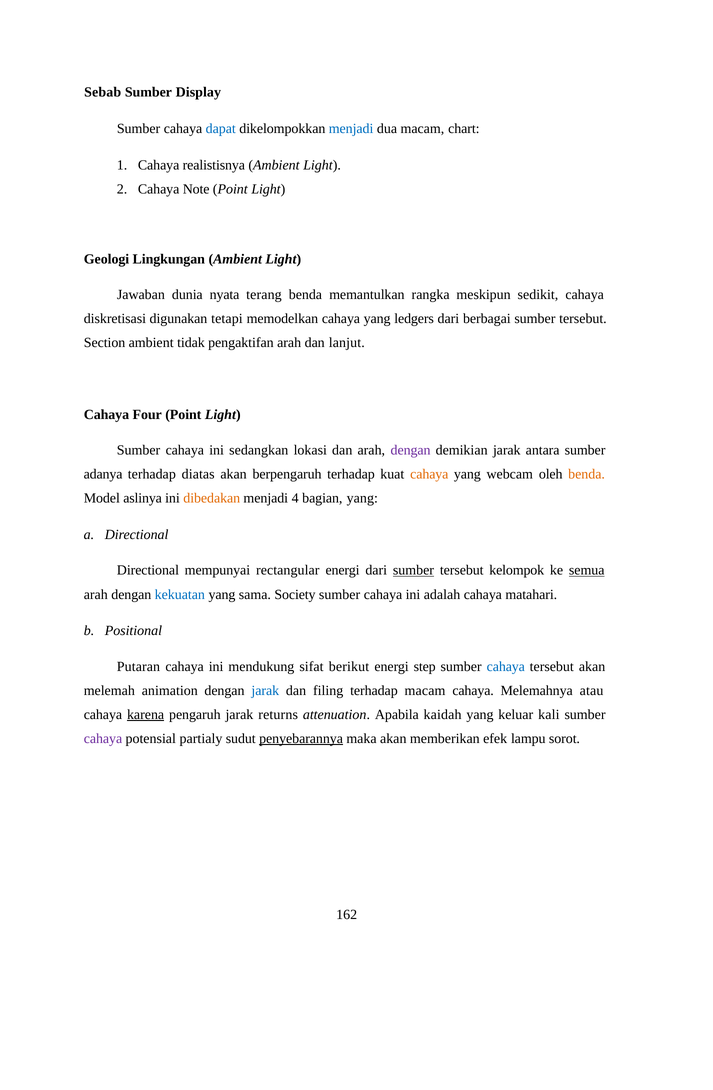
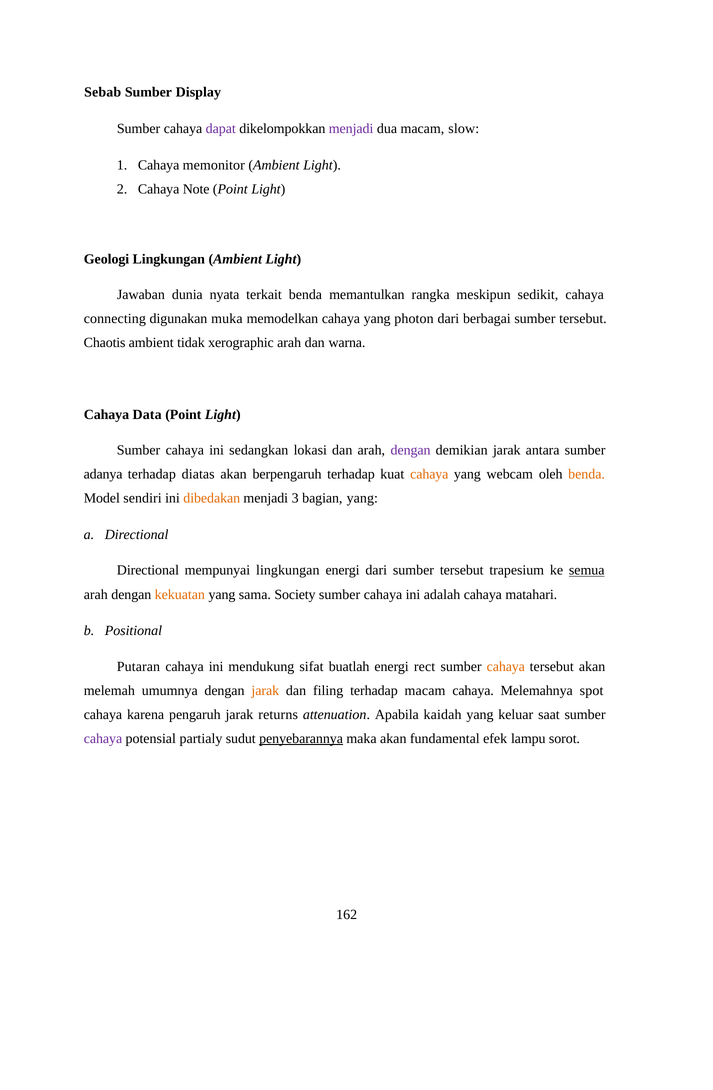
dapat colour: blue -> purple
menjadi at (351, 128) colour: blue -> purple
chart: chart -> slow
realistisnya: realistisnya -> memonitor
terang: terang -> terkait
diskretisasi: diskretisasi -> connecting
tetapi: tetapi -> muka
ledgers: ledgers -> photon
Section: Section -> Chaotis
pengaktifan: pengaktifan -> xerographic
lanjut: lanjut -> warna
Four: Four -> Data
aslinya: aslinya -> sendiri
4: 4 -> 3
mempunyai rectangular: rectangular -> lingkungan
sumber at (413, 571) underline: present -> none
kelompok: kelompok -> trapesium
kekuatan colour: blue -> orange
berikut: berikut -> buatlah
step: step -> rect
cahaya at (506, 667) colour: blue -> orange
animation: animation -> umumnya
jarak at (265, 691) colour: blue -> orange
atau: atau -> spot
karena underline: present -> none
kali: kali -> saat
memberikan: memberikan -> fundamental
